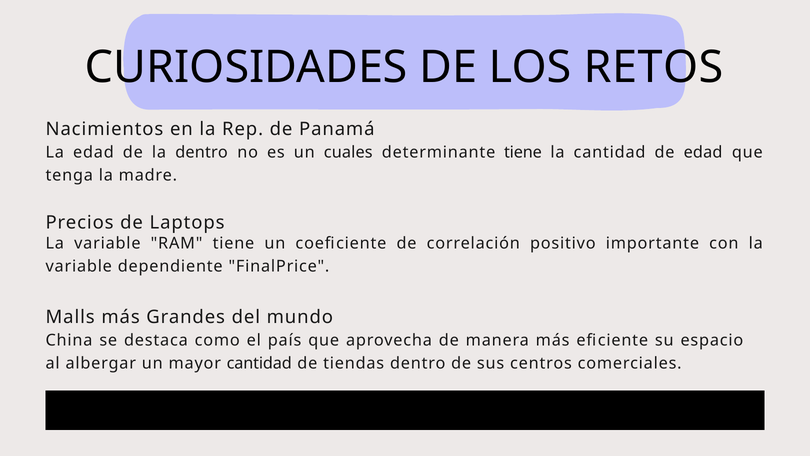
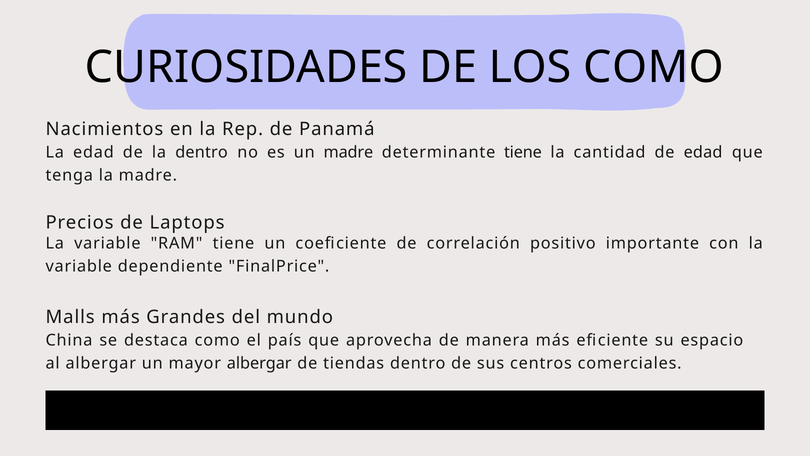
LOS RETOS: RETOS -> COMO
un cuales: cuales -> madre
mayor cantidad: cantidad -> albergar
